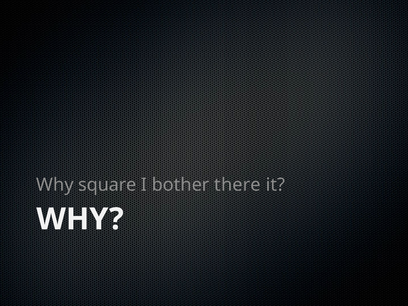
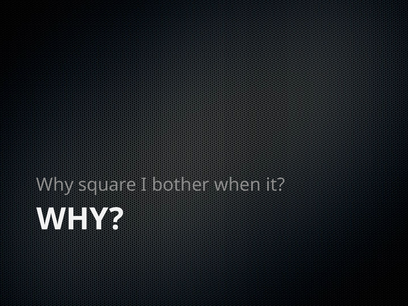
there: there -> when
